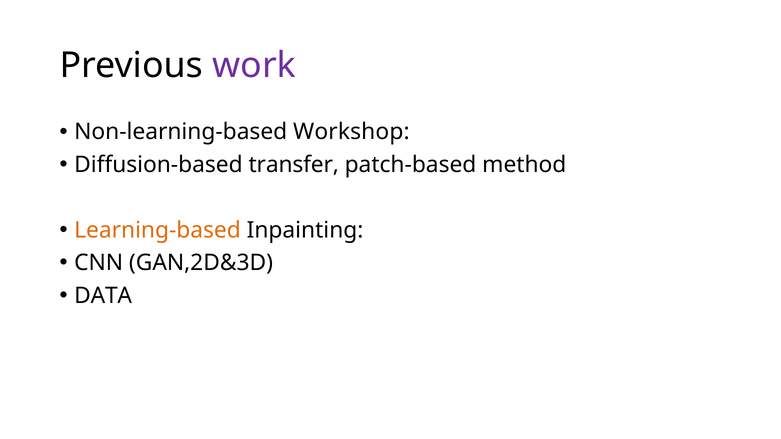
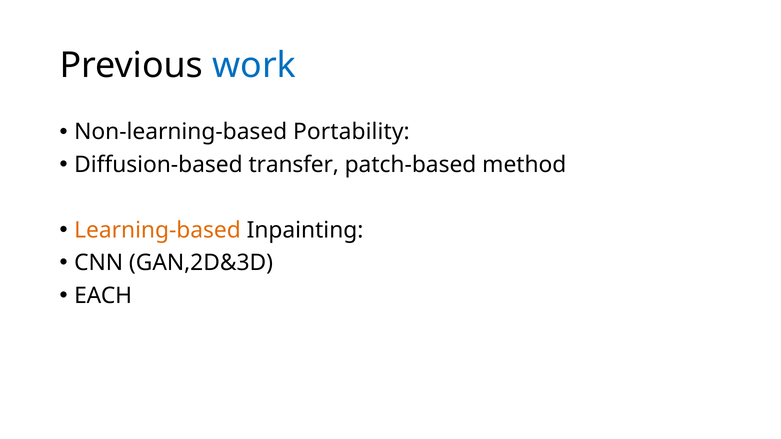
work colour: purple -> blue
Workshop: Workshop -> Portability
DATA: DATA -> EACH
